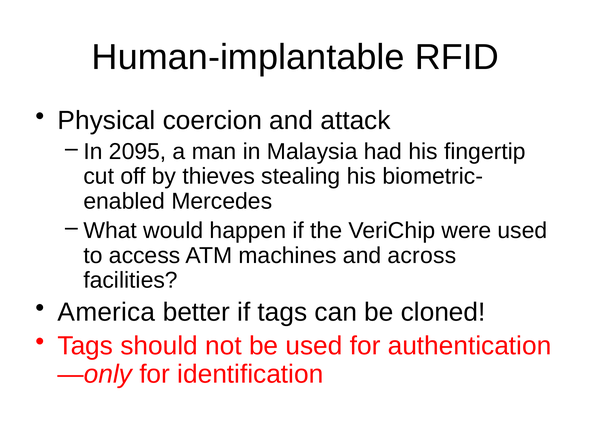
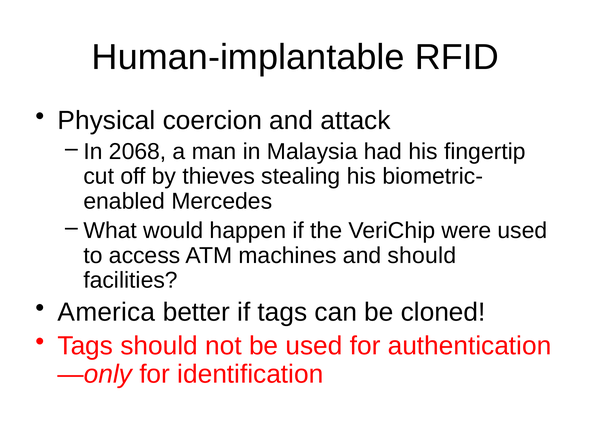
2095: 2095 -> 2068
and across: across -> should
